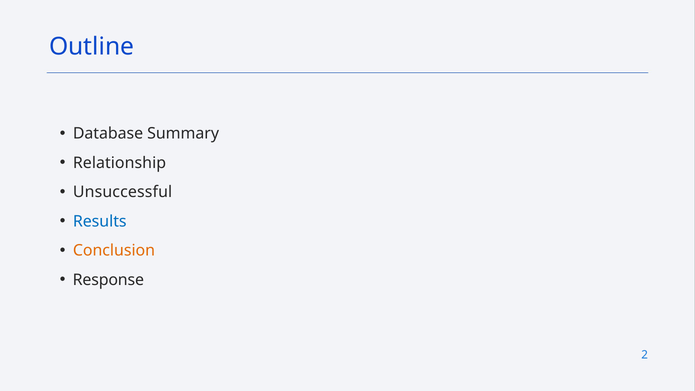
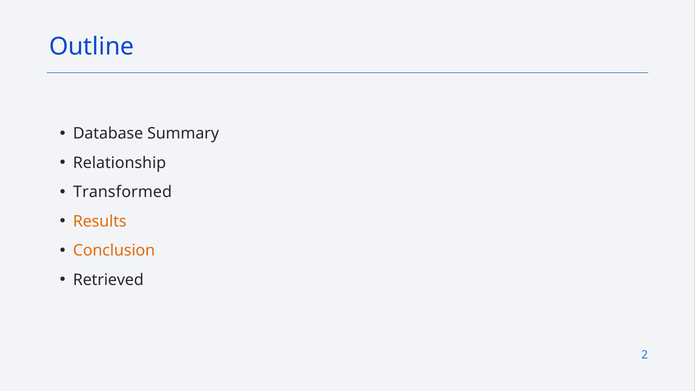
Unsuccessful: Unsuccessful -> Transformed
Results colour: blue -> orange
Response: Response -> Retrieved
